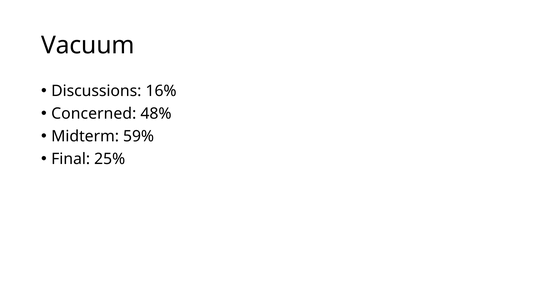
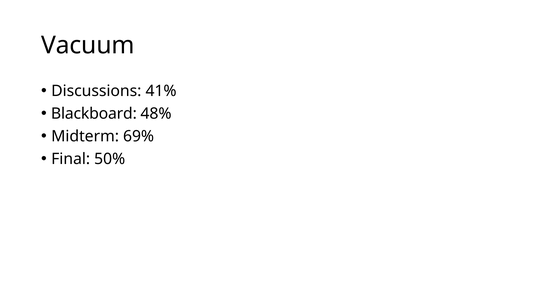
16%: 16% -> 41%
Concerned: Concerned -> Blackboard
59%: 59% -> 69%
25%: 25% -> 50%
